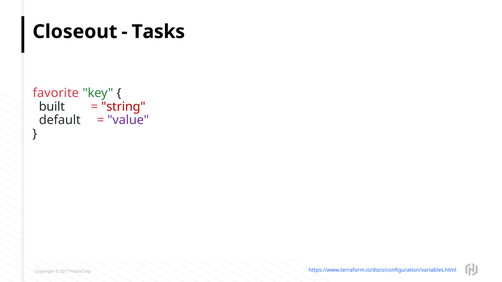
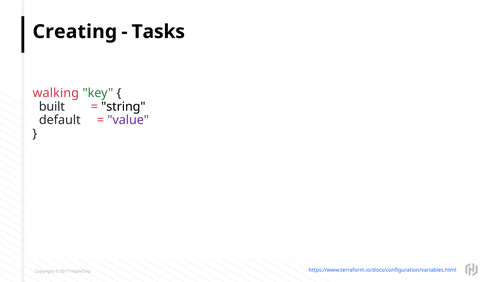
Closeout: Closeout -> Creating
favorite: favorite -> walking
string colour: red -> black
